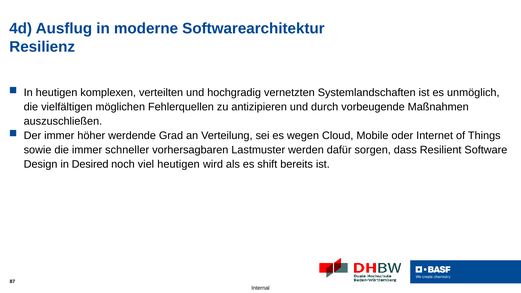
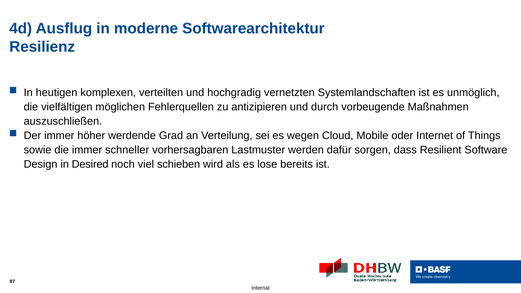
viel heutigen: heutigen -> schieben
shift: shift -> lose
